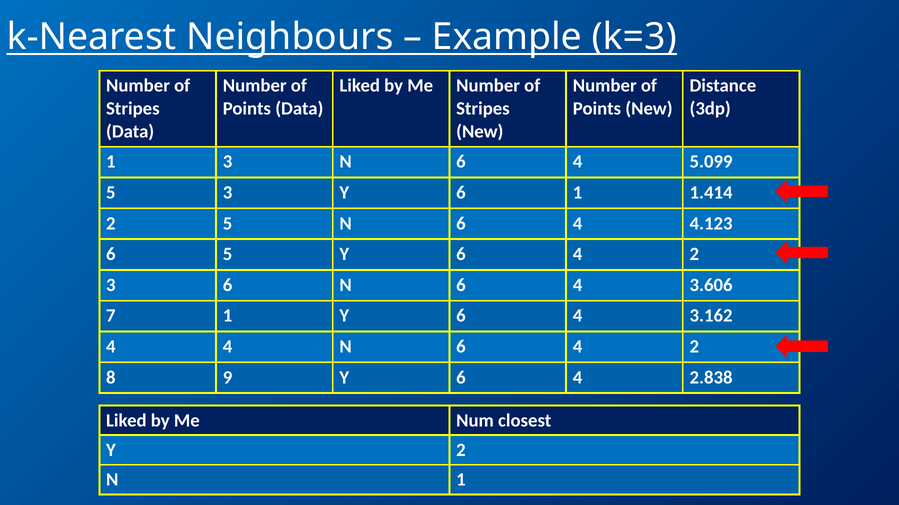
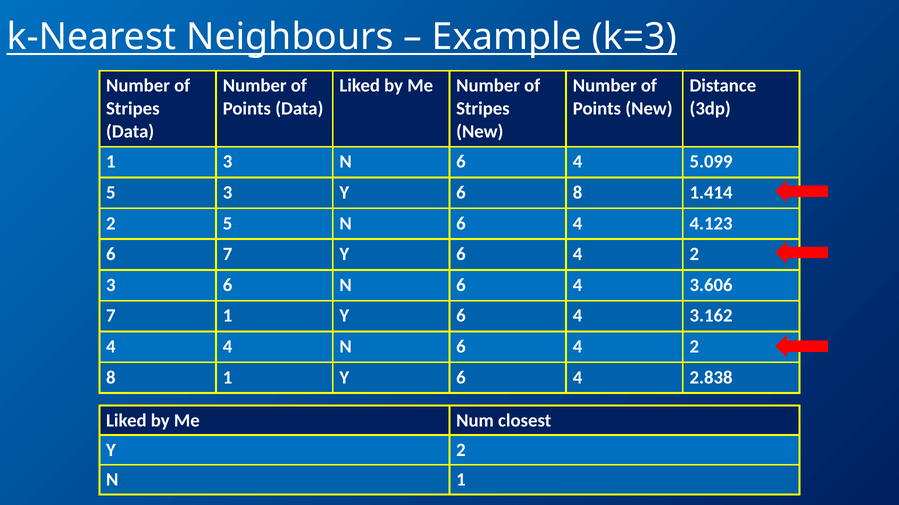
6 1: 1 -> 8
6 5: 5 -> 7
8 9: 9 -> 1
